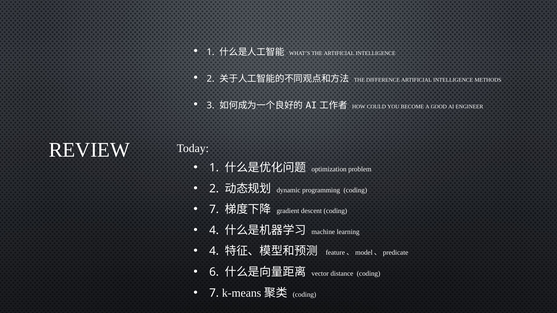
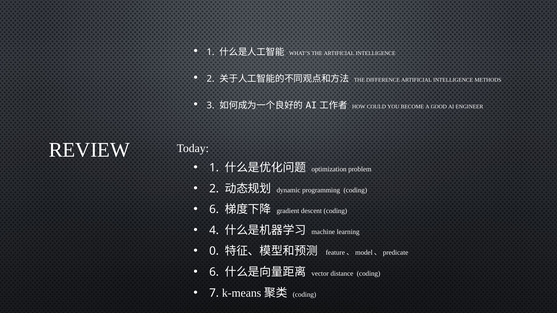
7 at (214, 210): 7 -> 6
4 at (214, 251): 4 -> 0
